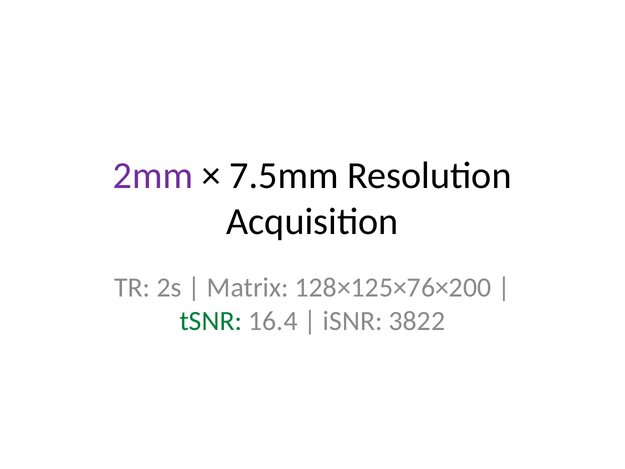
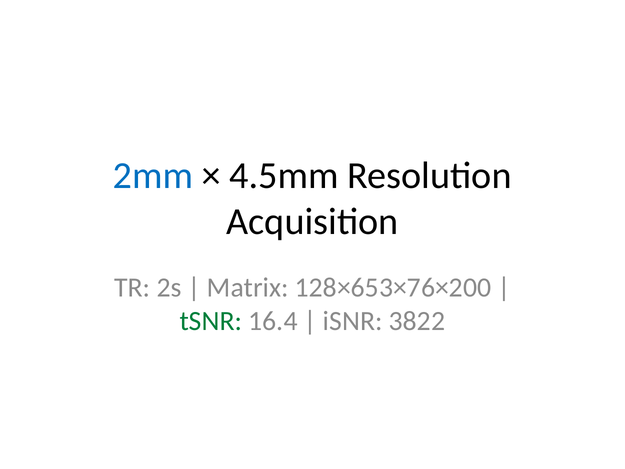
2mm colour: purple -> blue
7.5mm: 7.5mm -> 4.5mm
128×125×76×200: 128×125×76×200 -> 128×653×76×200
